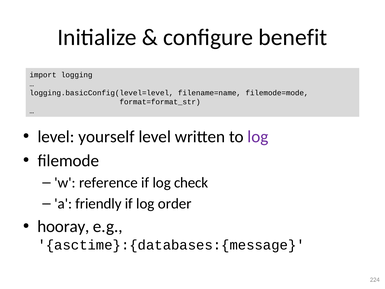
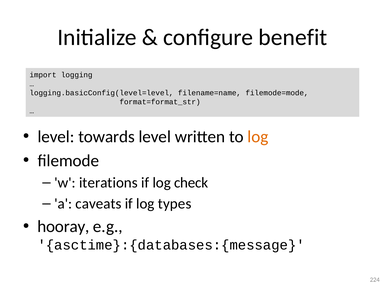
yourself: yourself -> towards
log at (258, 137) colour: purple -> orange
reference: reference -> iterations
friendly: friendly -> caveats
order: order -> types
